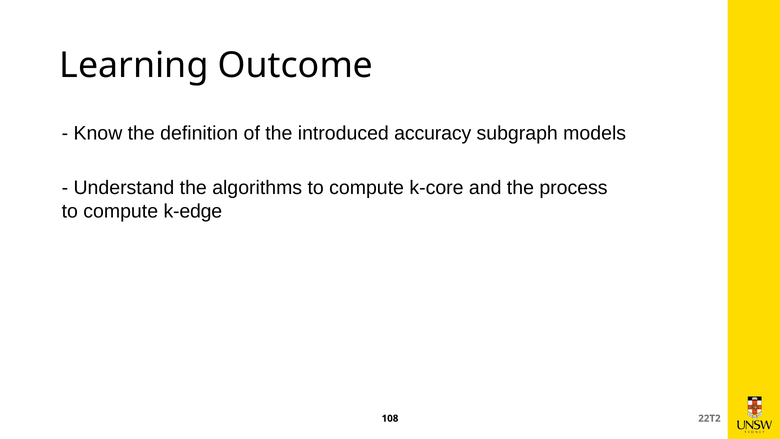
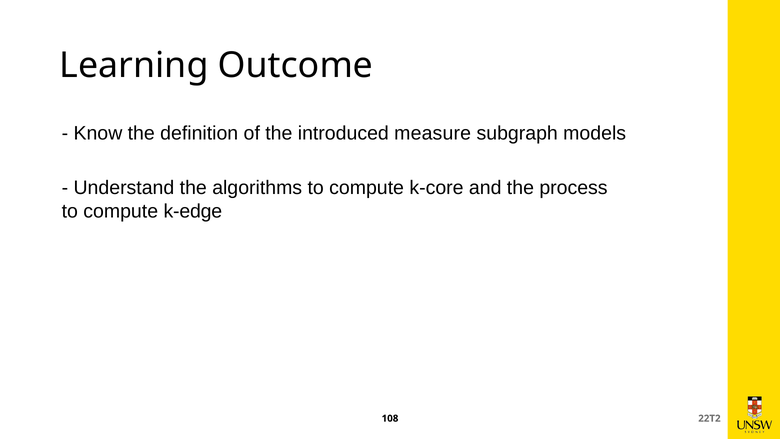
accuracy: accuracy -> measure
